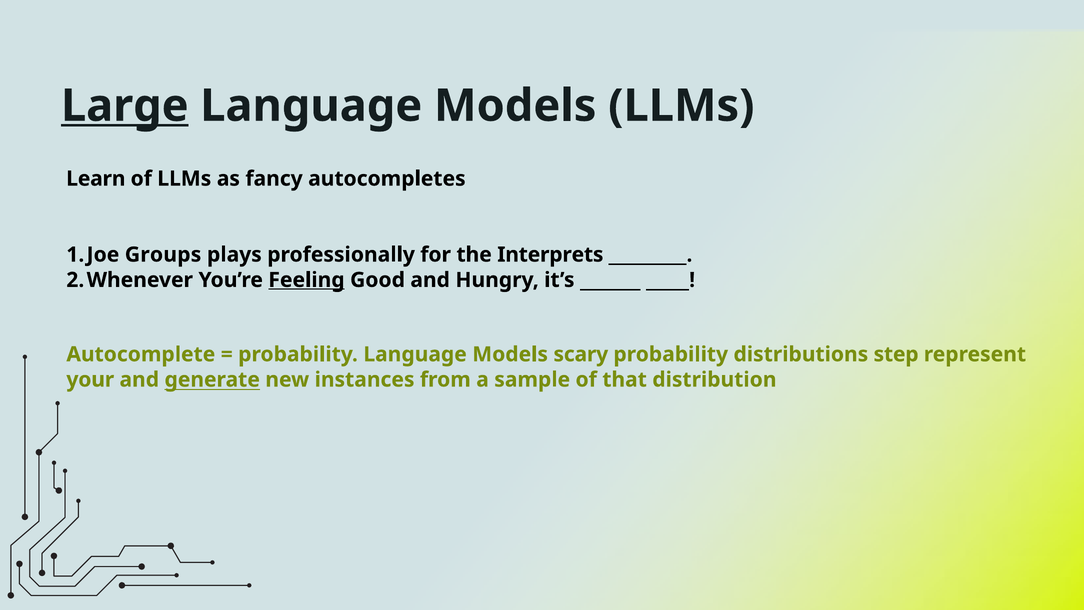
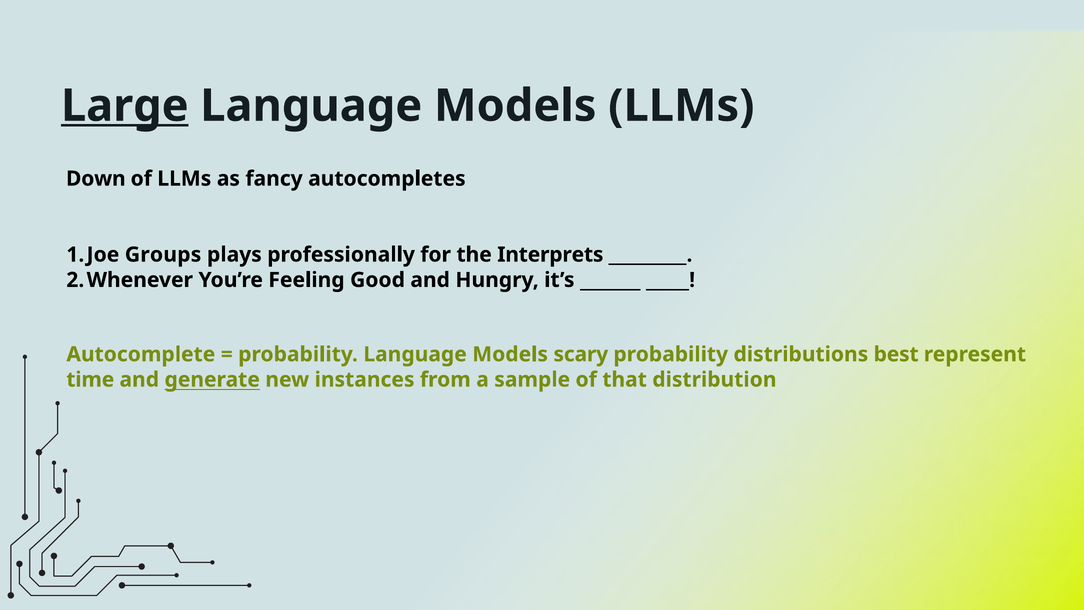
Learn: Learn -> Down
Feeling underline: present -> none
step: step -> best
your: your -> time
